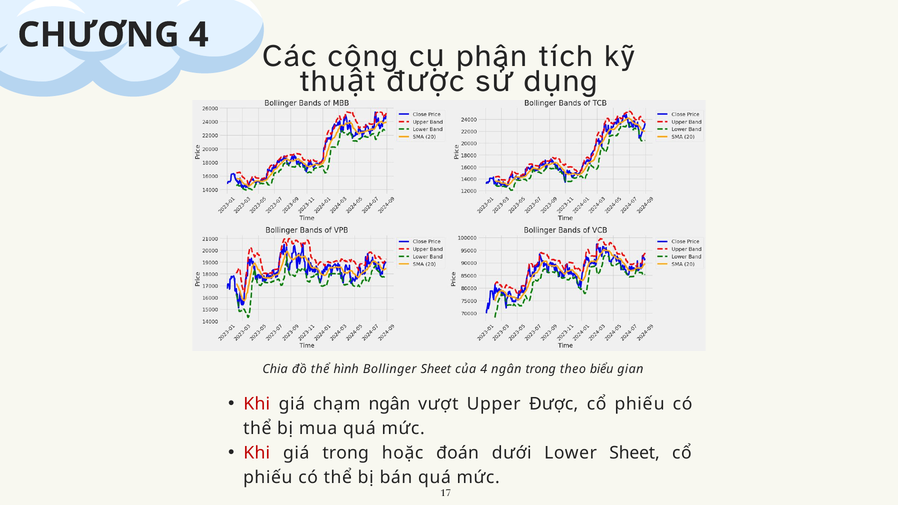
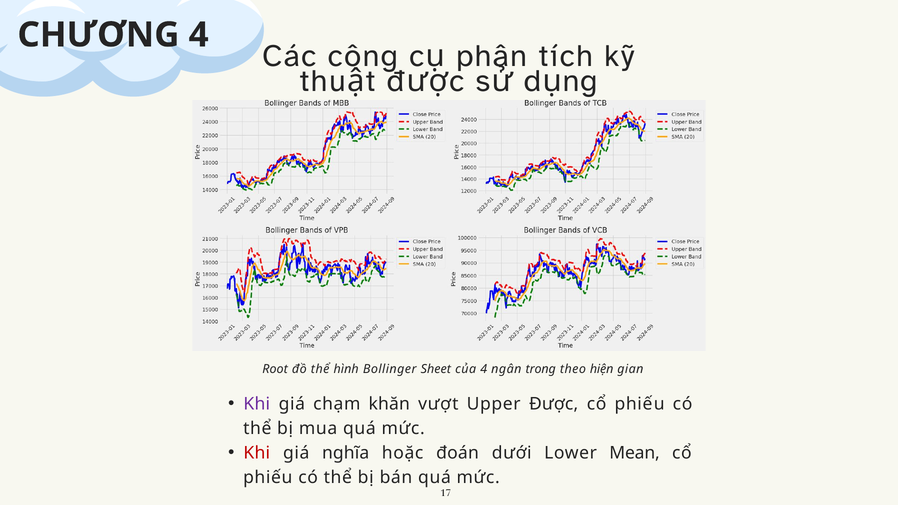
Chia: Chia -> Root
biểu: biểu -> hiện
Khi at (257, 404) colour: red -> purple
chạm ngân: ngân -> khăn
giá trong: trong -> nghĩa
Lower Sheet: Sheet -> Mean
